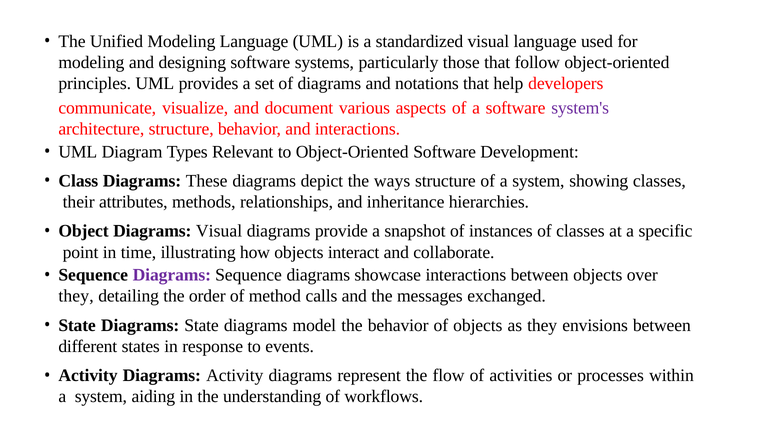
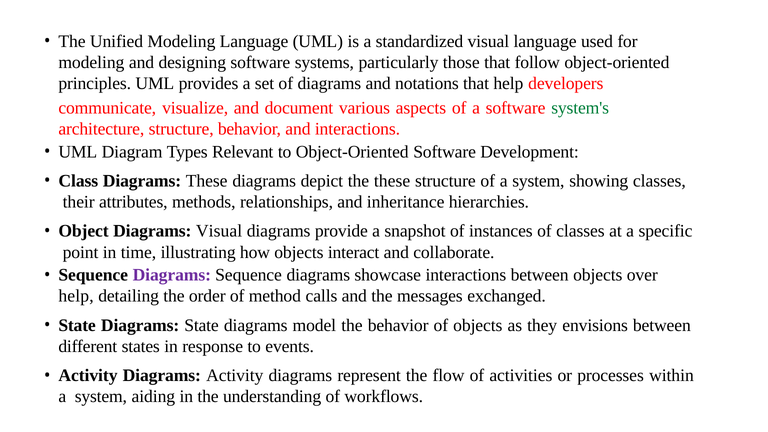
system's colour: purple -> green
the ways: ways -> these
they at (76, 296): they -> help
